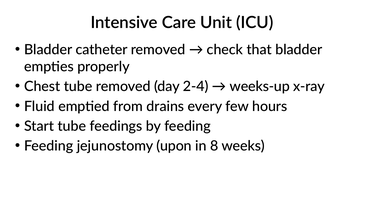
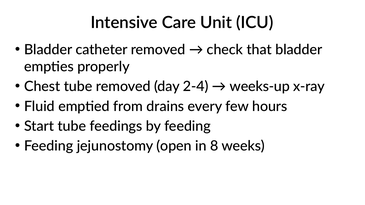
upon: upon -> open
